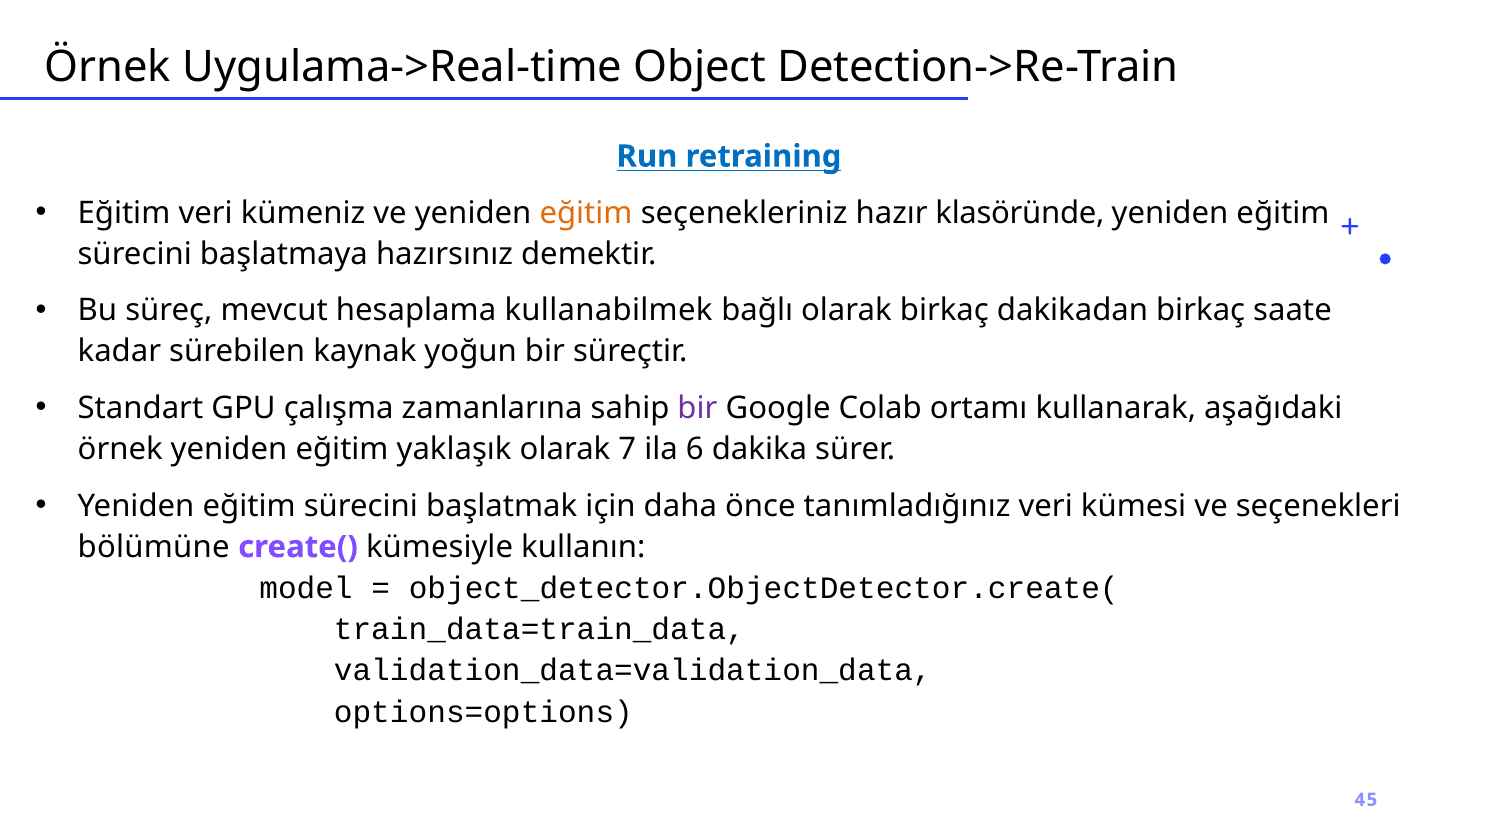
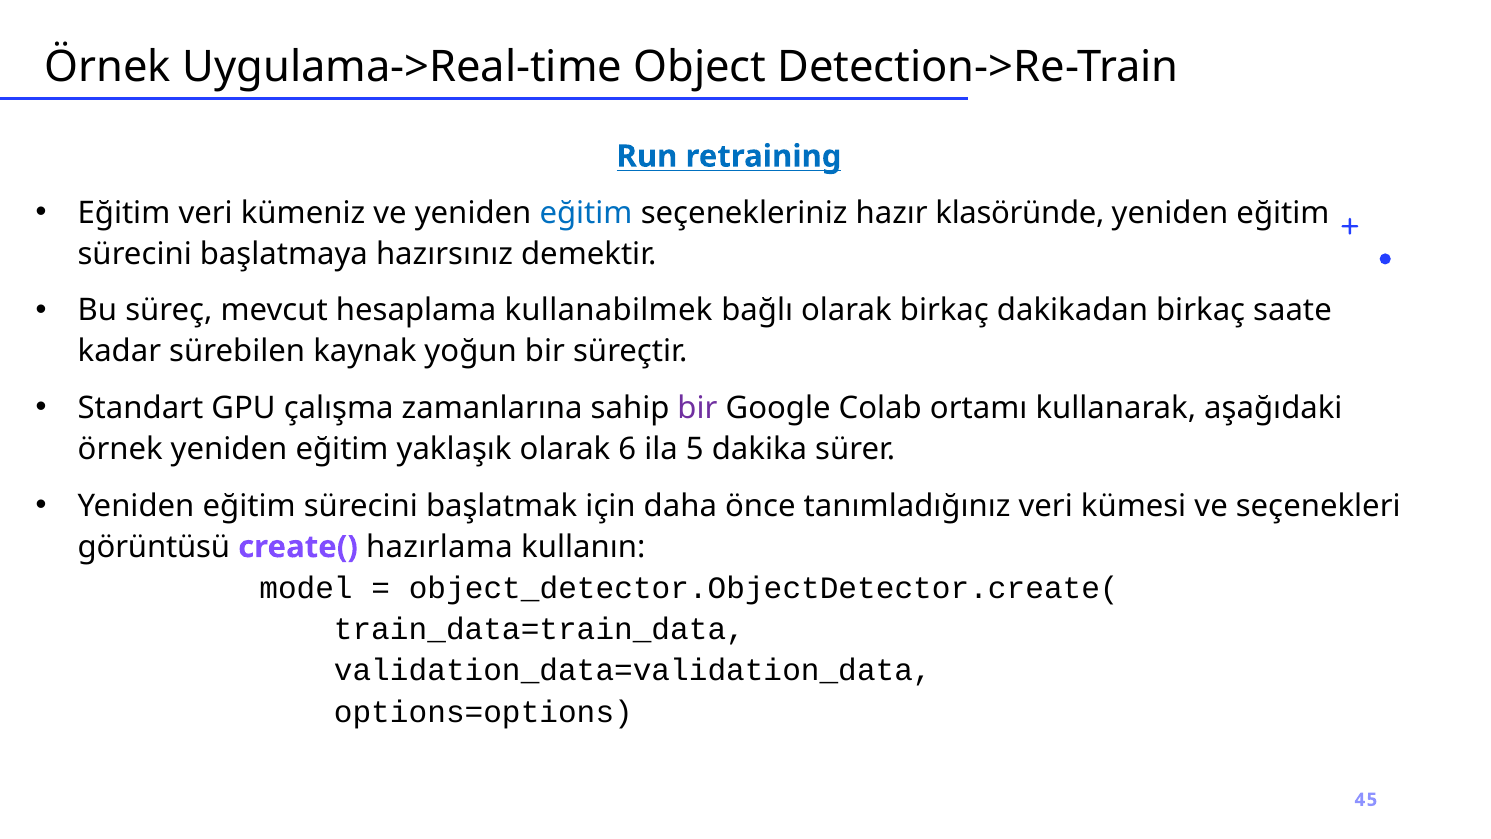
eğitim at (586, 213) colour: orange -> blue
7: 7 -> 6
6: 6 -> 5
bölümüne: bölümüne -> görüntüsü
kümesiyle: kümesiyle -> hazırlama
